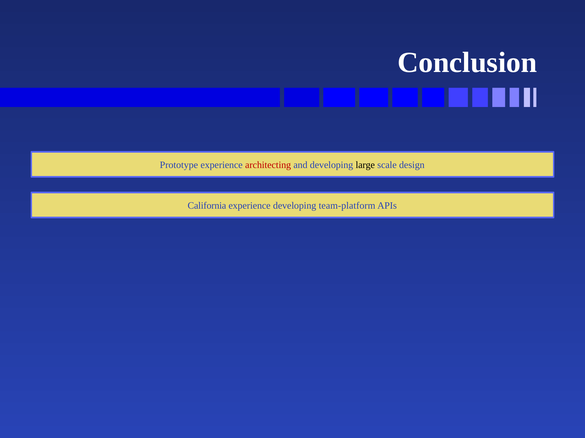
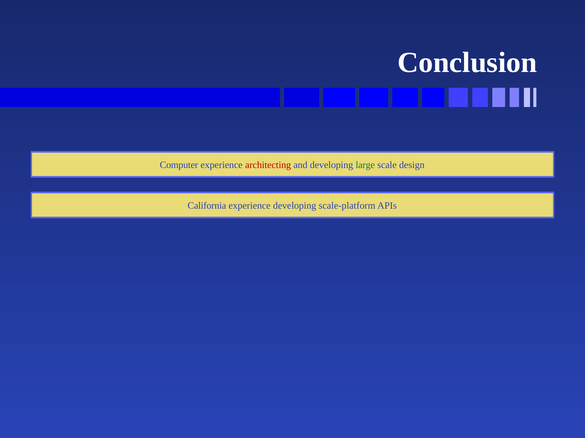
Prototype: Prototype -> Computer
large colour: black -> green
team-platform: team-platform -> scale-platform
